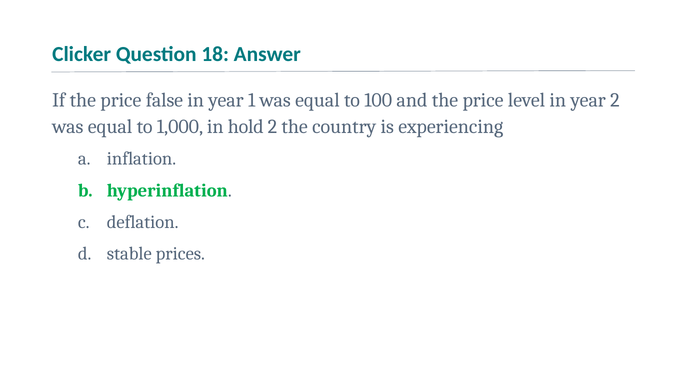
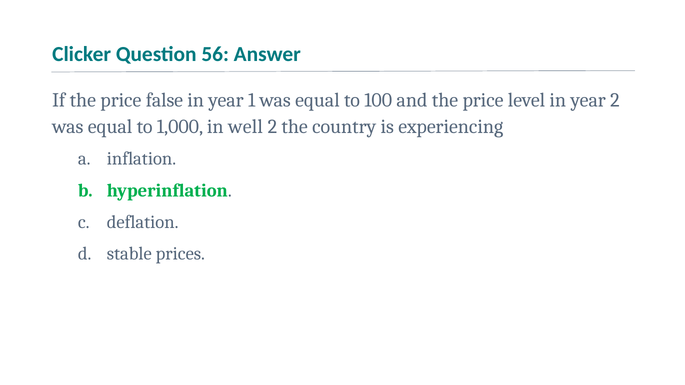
18: 18 -> 56
hold: hold -> well
